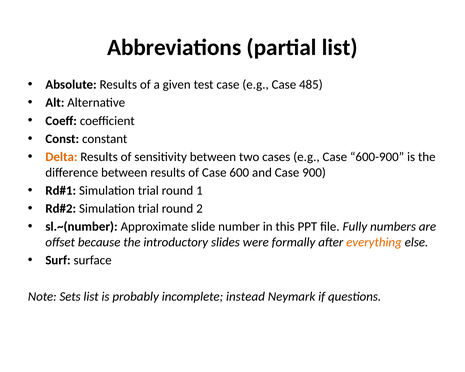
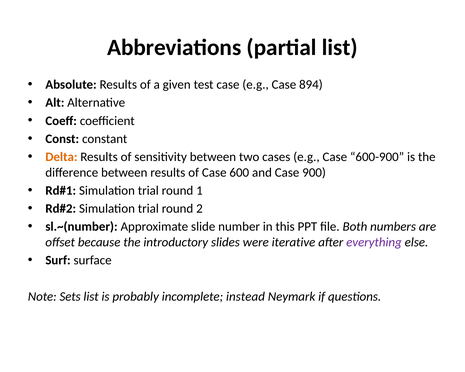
485: 485 -> 894
Fully: Fully -> Both
formally: formally -> iterative
everything colour: orange -> purple
